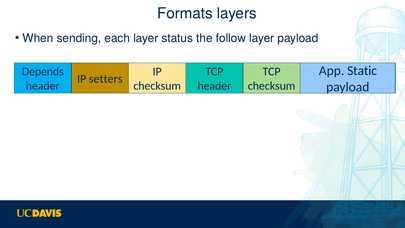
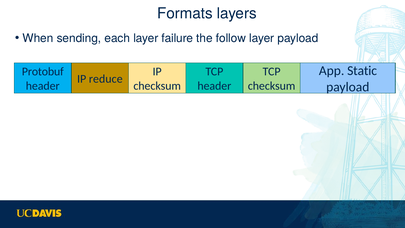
status: status -> failure
Depends: Depends -> Protobuf
setters: setters -> reduce
